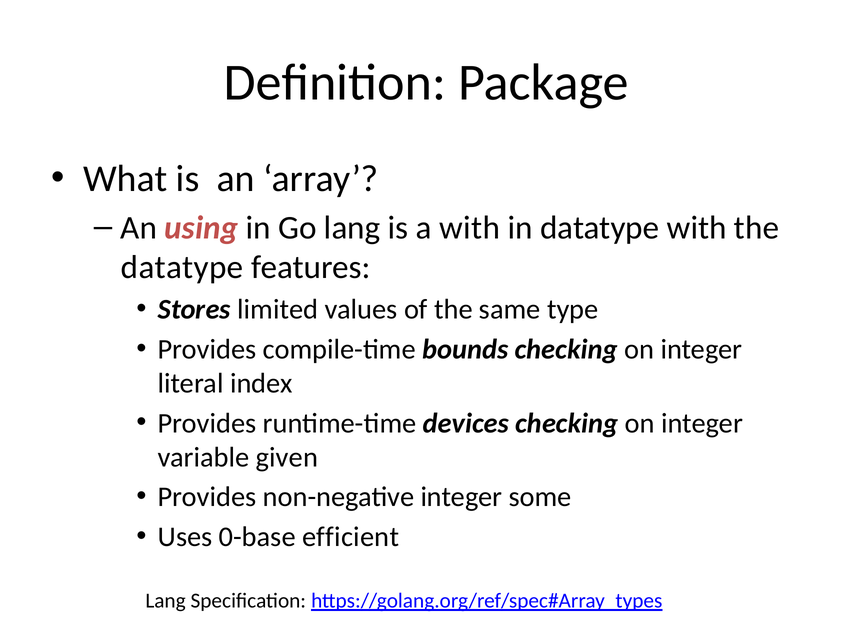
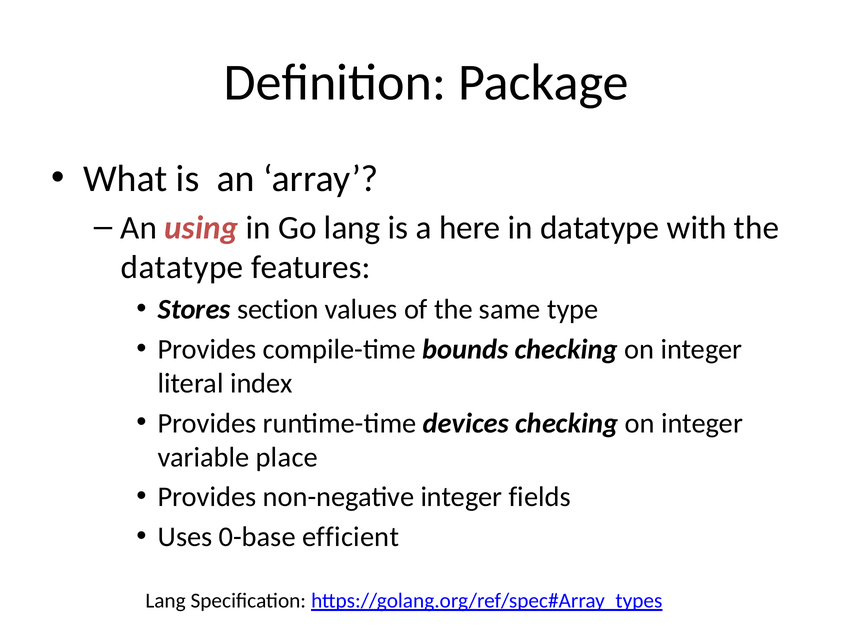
a with: with -> here
limited: limited -> section
given: given -> place
some: some -> fields
